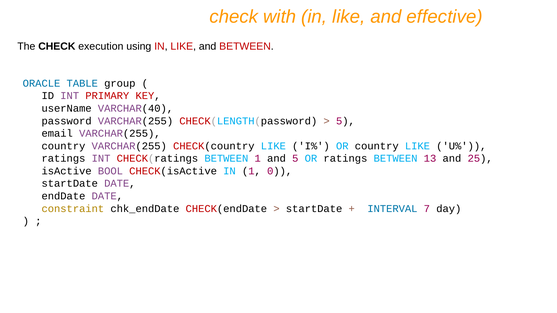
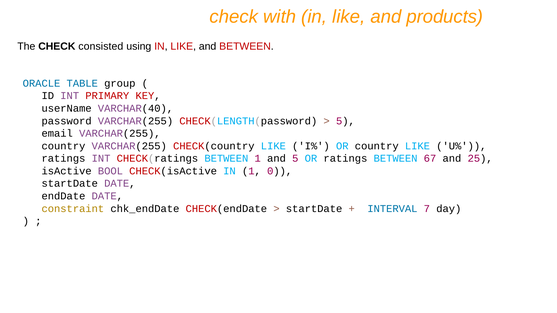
effective: effective -> products
execution: execution -> consisted
13: 13 -> 67
